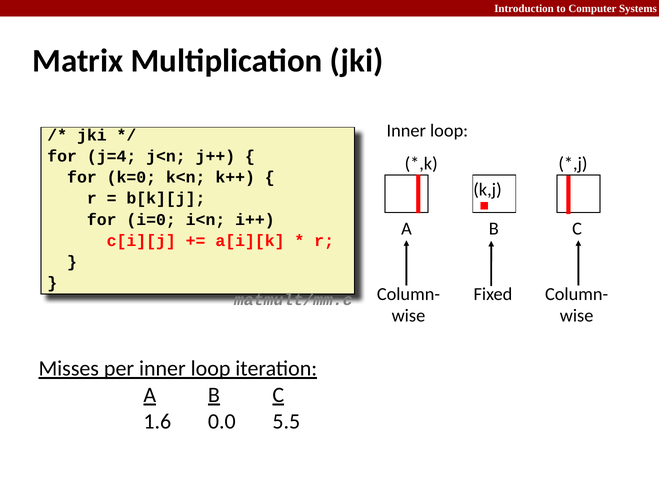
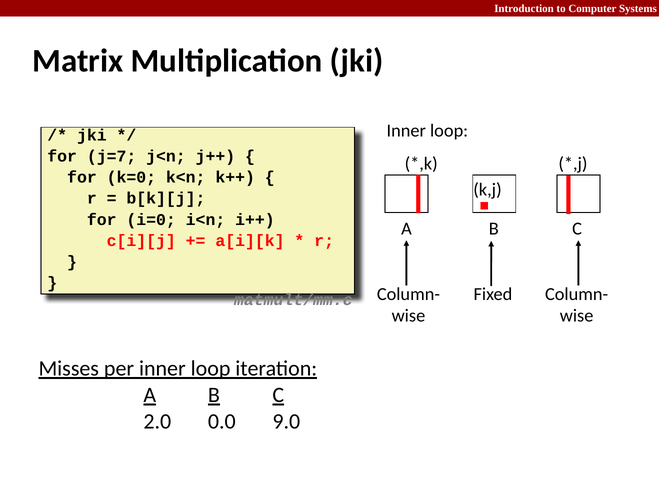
j=4: j=4 -> j=7
1.6: 1.6 -> 2.0
5.5: 5.5 -> 9.0
